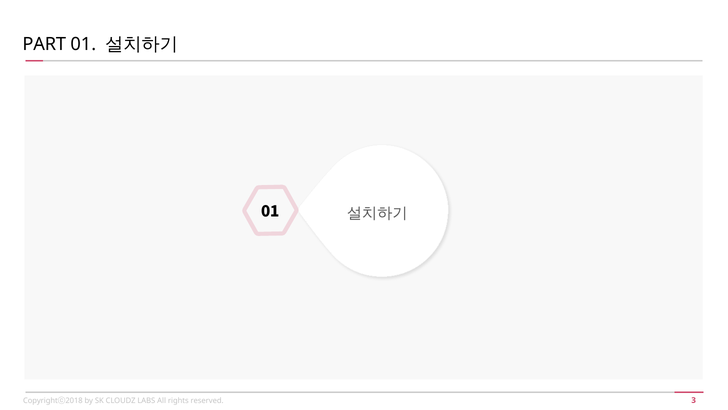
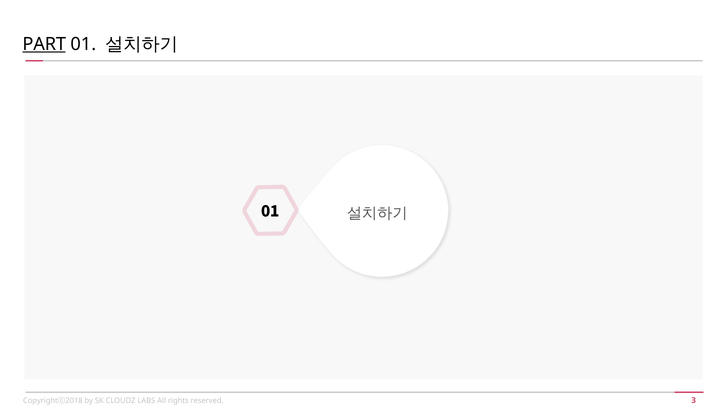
PART underline: none -> present
